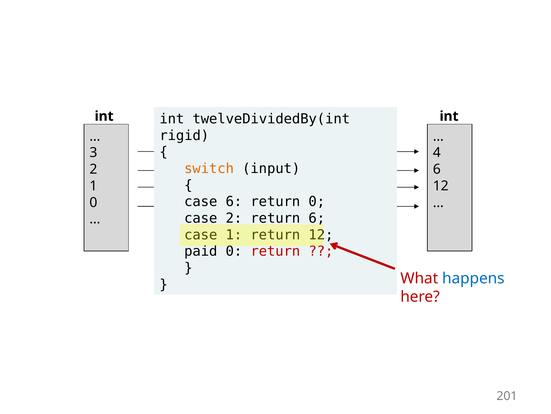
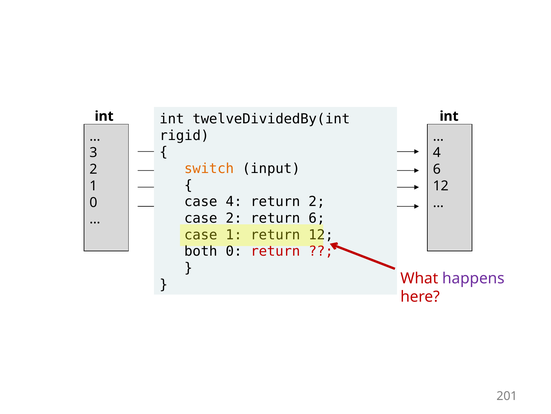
case 6: 6 -> 4
return 0: 0 -> 2
paid: paid -> both
happens colour: blue -> purple
